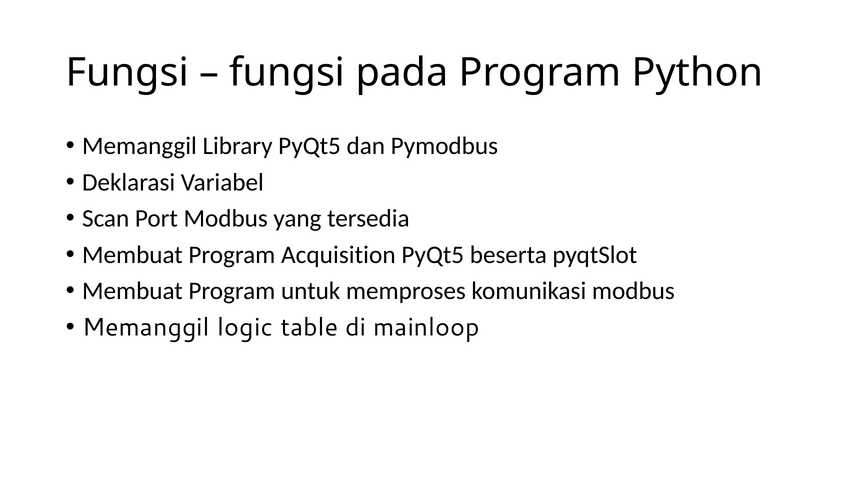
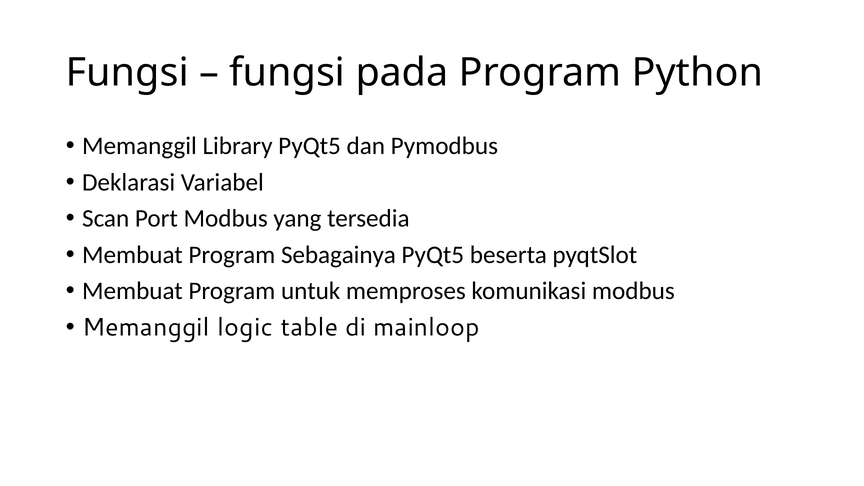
Acquisition: Acquisition -> Sebagainya
